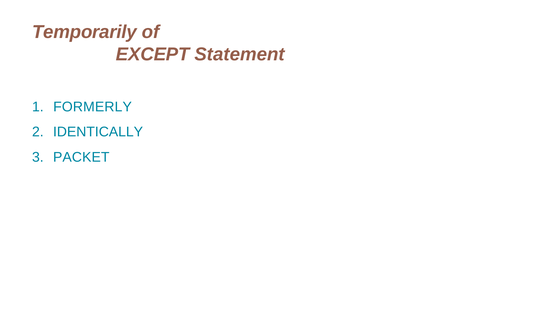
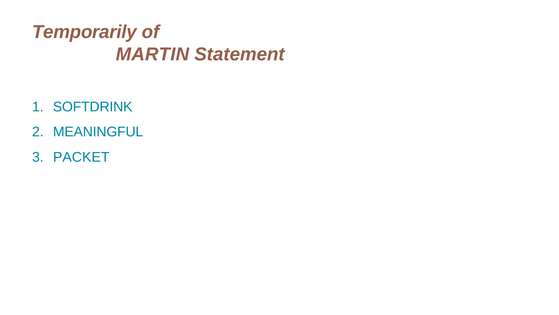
EXCEPT: EXCEPT -> MARTIN
FORMERLY: FORMERLY -> SOFTDRINK
IDENTICALLY: IDENTICALLY -> MEANINGFUL
